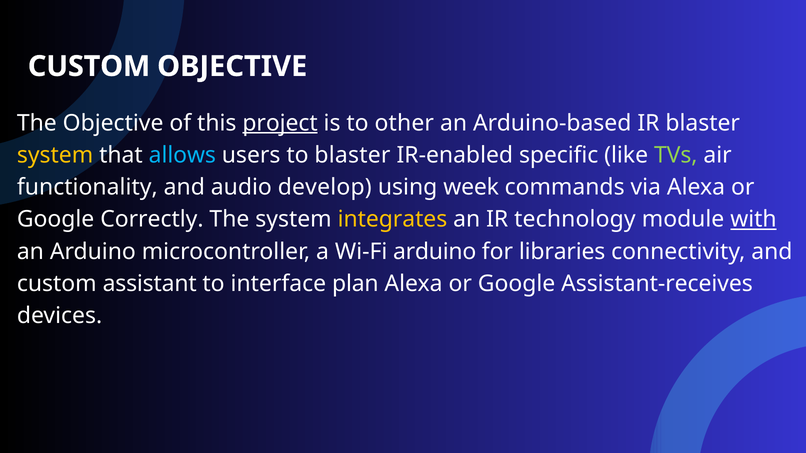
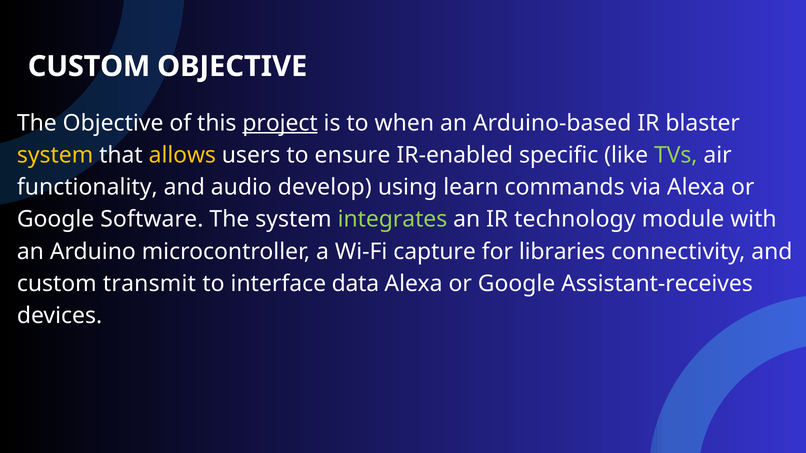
other: other -> when
allows colour: light blue -> yellow
to blaster: blaster -> ensure
week: week -> learn
Correctly: Correctly -> Software
integrates colour: yellow -> light green
with underline: present -> none
Wi-Fi arduino: arduino -> capture
assistant: assistant -> transmit
plan: plan -> data
